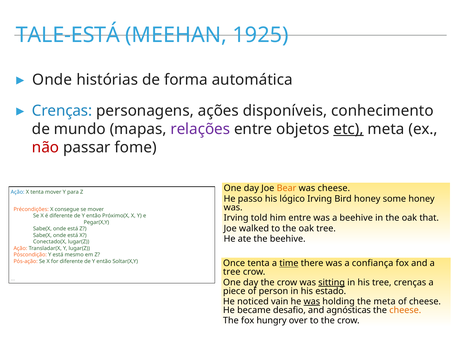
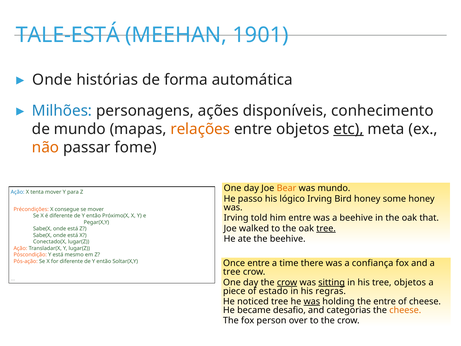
1925: 1925 -> 1901
Crenças at (62, 111): Crenças -> Milhões
relações colour: purple -> orange
não colour: red -> orange
was cheese: cheese -> mundo
tree at (326, 228) underline: none -> present
Once tenta: tenta -> entre
time underline: present -> none
crow at (287, 282) underline: none -> present
tree crenças: crenças -> objetos
person: person -> estado
estado: estado -> regras
noticed vain: vain -> tree
the meta: meta -> entre
agnósticas: agnósticas -> categorias
hungry: hungry -> person
